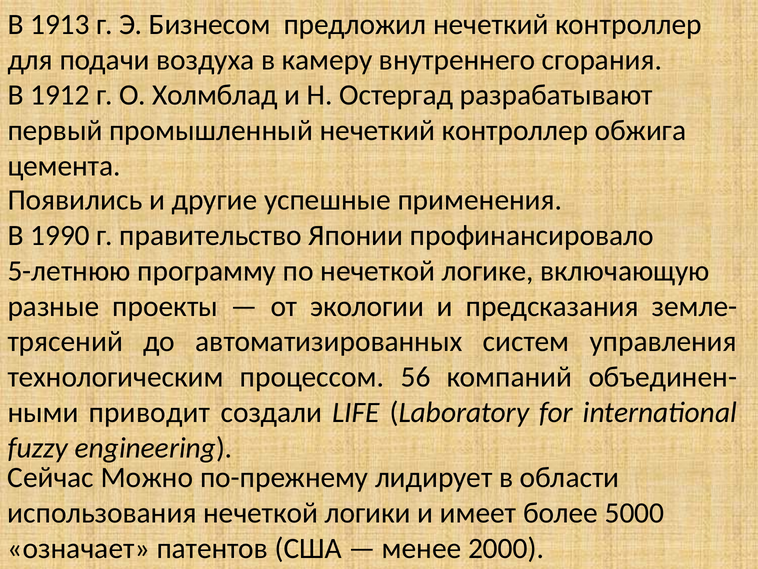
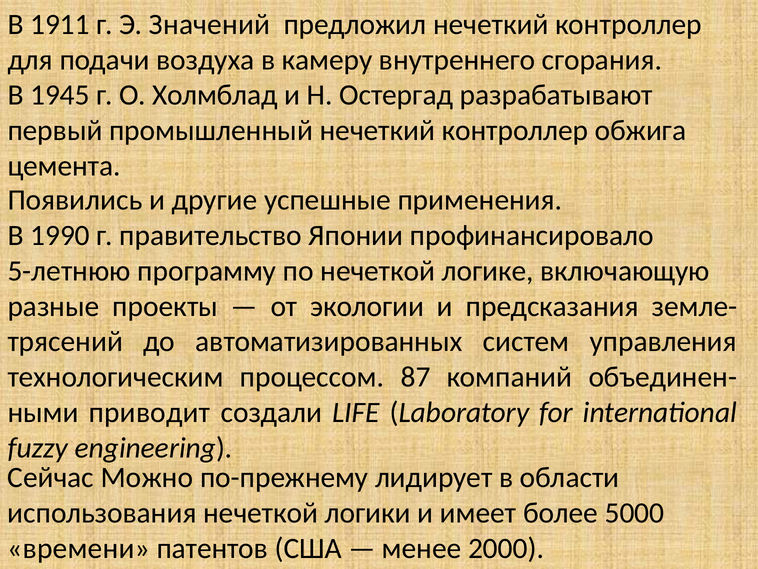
1913: 1913 -> 1911
Бизнесом: Бизнесом -> Значений
1912: 1912 -> 1945
56: 56 -> 87
означает: означает -> времени
